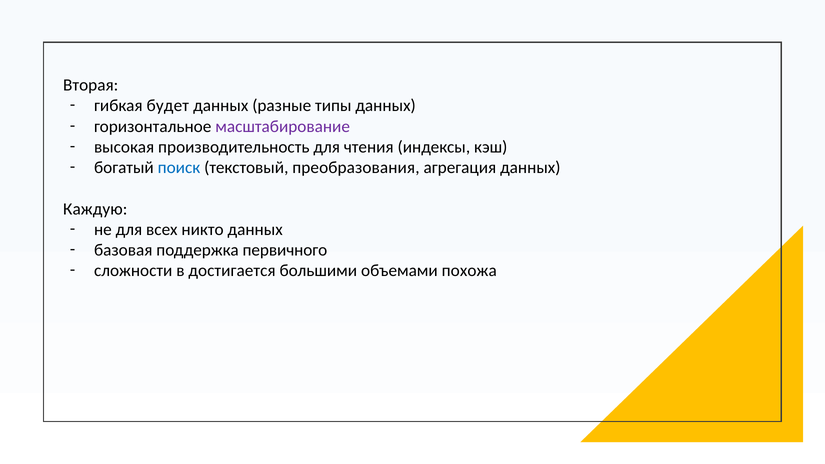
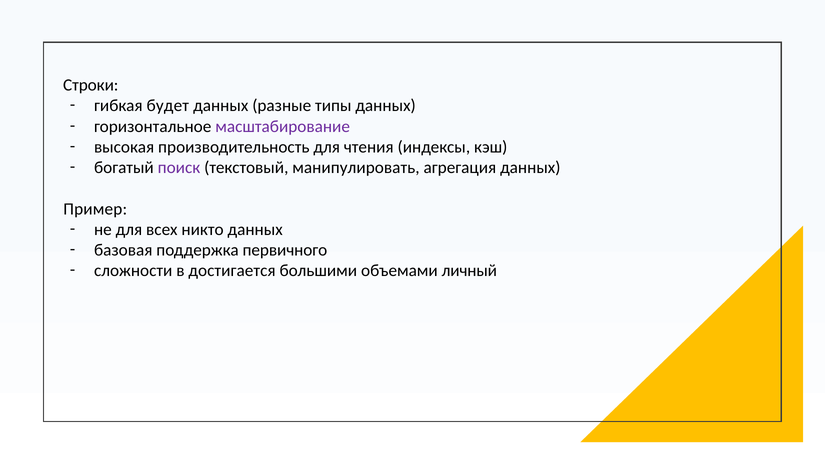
Вторая: Вторая -> Строки
поиск colour: blue -> purple
преобразования: преобразования -> манипулировать
Каждую: Каждую -> Пример
похожа: похожа -> личный
